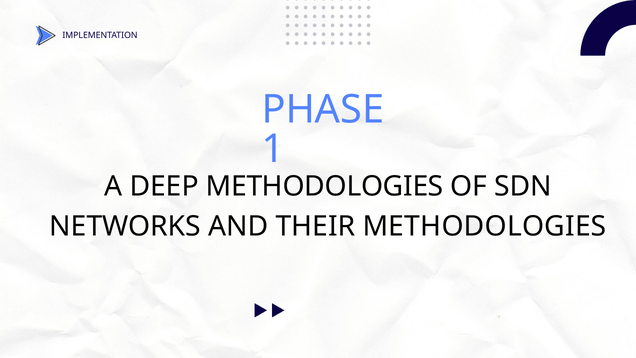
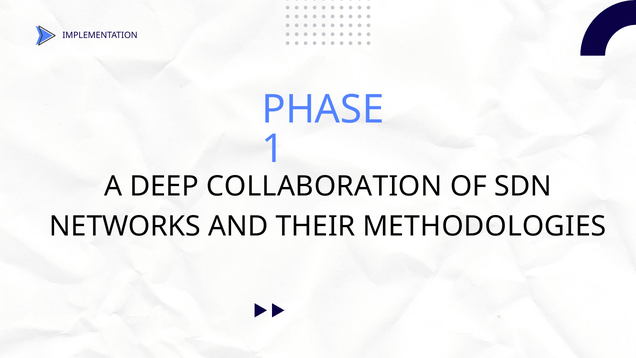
DEEP METHODOLOGIES: METHODOLOGIES -> COLLABORATION
